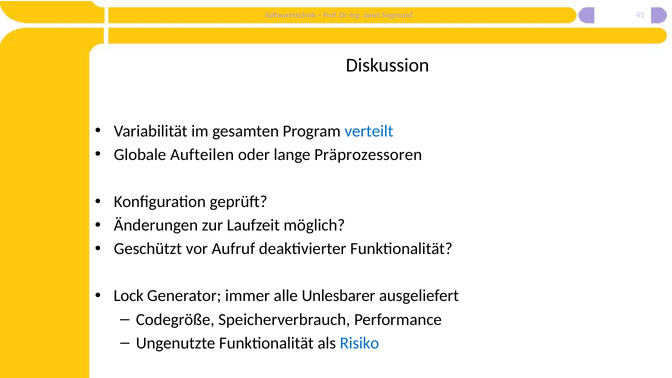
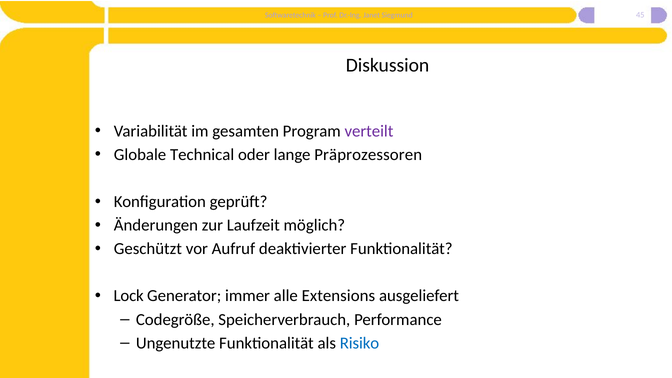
verteilt colour: blue -> purple
Aufteilen: Aufteilen -> Technical
Unlesbarer: Unlesbarer -> Extensions
